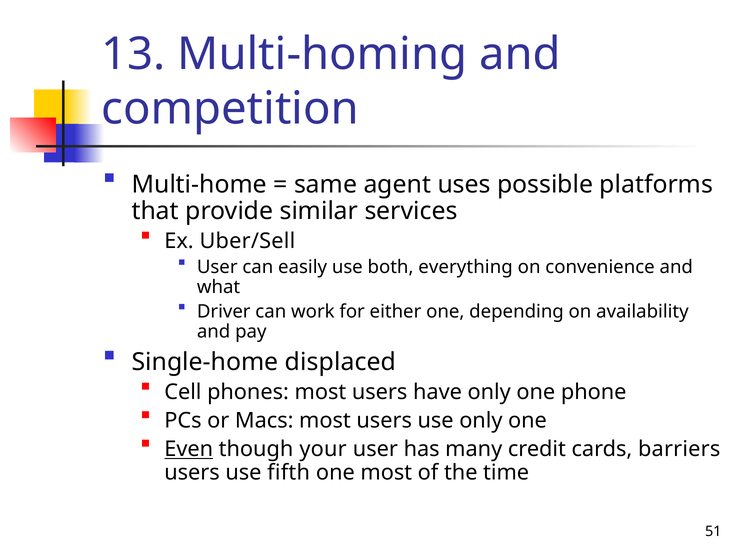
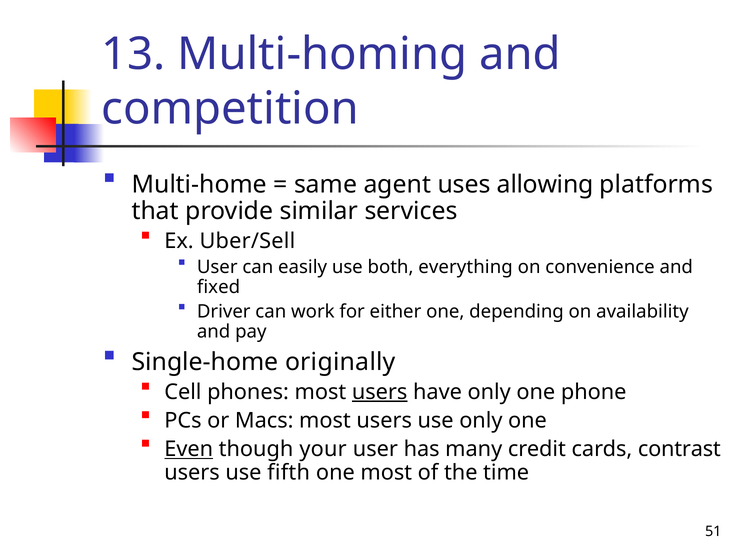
possible: possible -> allowing
what: what -> fixed
displaced: displaced -> originally
users at (380, 392) underline: none -> present
barriers: barriers -> contrast
